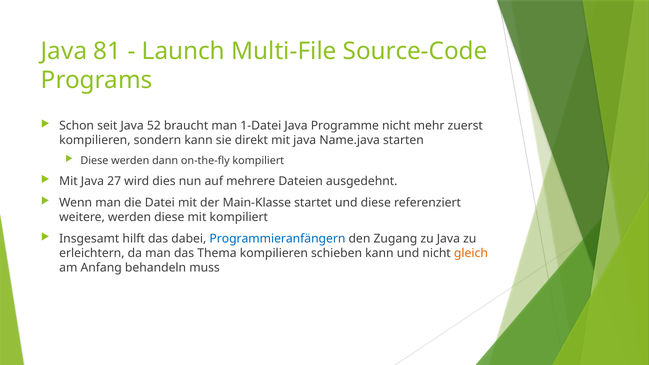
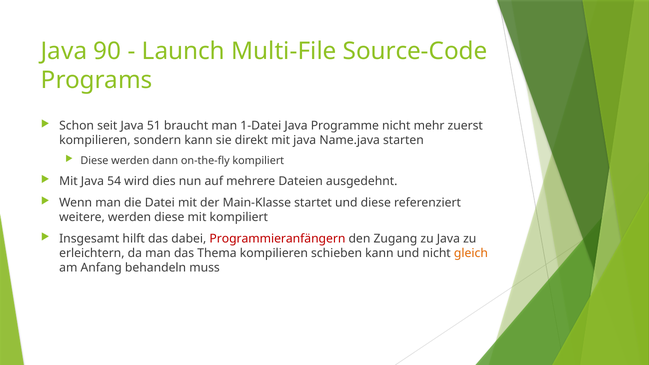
81: 81 -> 90
52: 52 -> 51
27: 27 -> 54
Programmieranfängern colour: blue -> red
